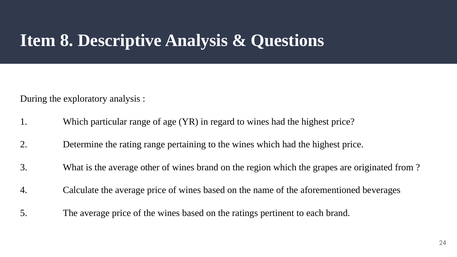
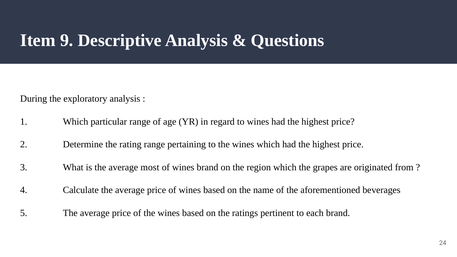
8: 8 -> 9
other: other -> most
